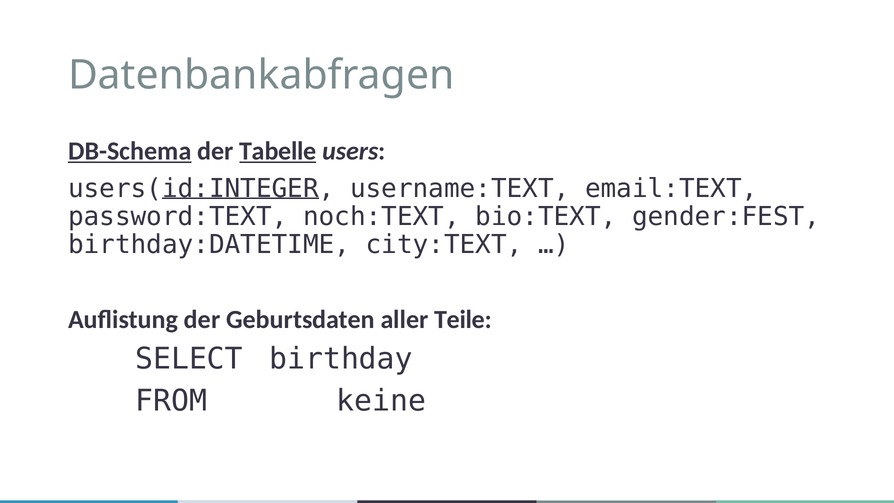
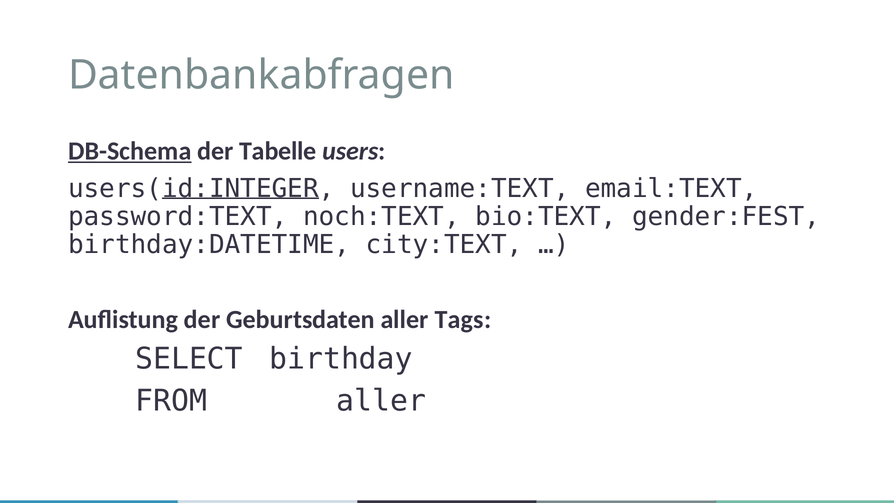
Tabelle underline: present -> none
Teile: Teile -> Tags
FROM keine: keine -> aller
